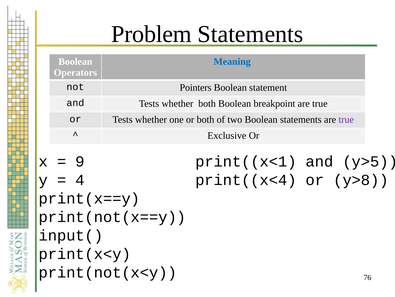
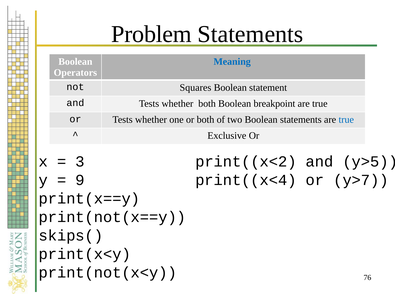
Pointers: Pointers -> Squares
true at (346, 119) colour: purple -> blue
9: 9 -> 3
print((x<1: print((x<1 -> print((x<2
4: 4 -> 9
y>8: y>8 -> y>7
input(: input( -> skips(
